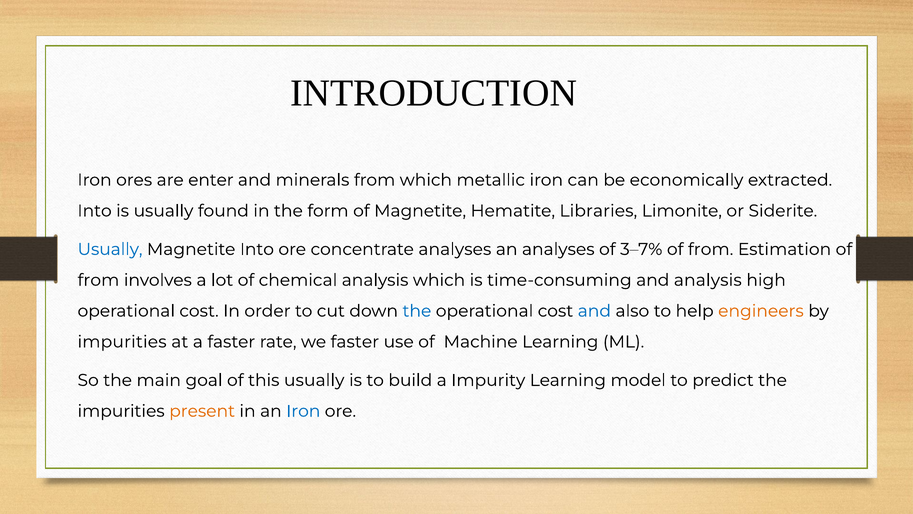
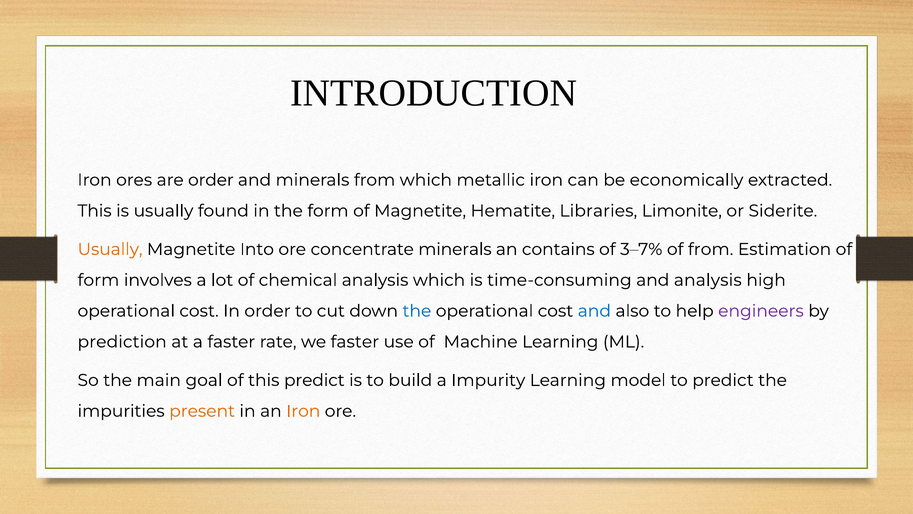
are enter: enter -> order
Into at (95, 211): Into -> This
Usually at (110, 249) colour: blue -> orange
concentrate analyses: analyses -> minerals
an analyses: analyses -> contains
from at (98, 280): from -> form
engineers colour: orange -> purple
impurities at (122, 342): impurities -> prediction
this usually: usually -> predict
Iron at (303, 411) colour: blue -> orange
